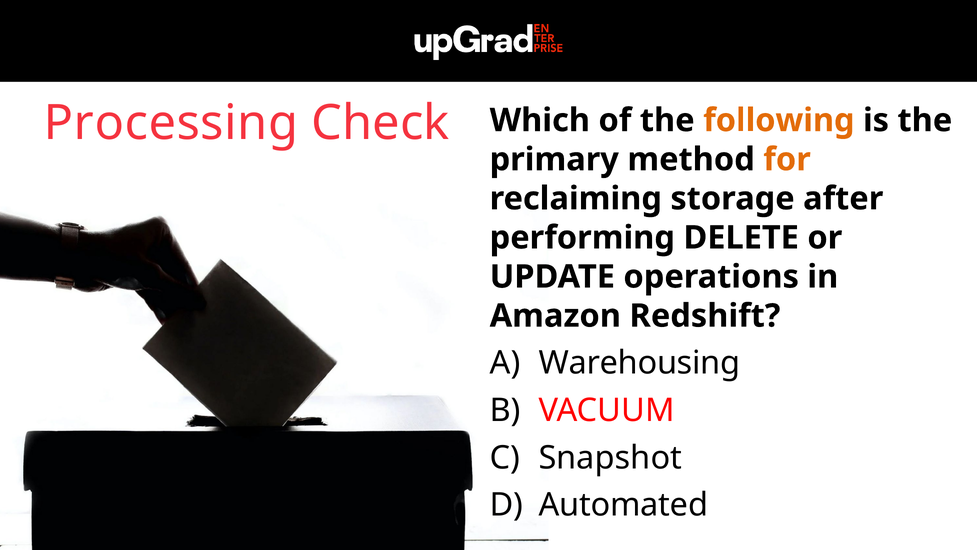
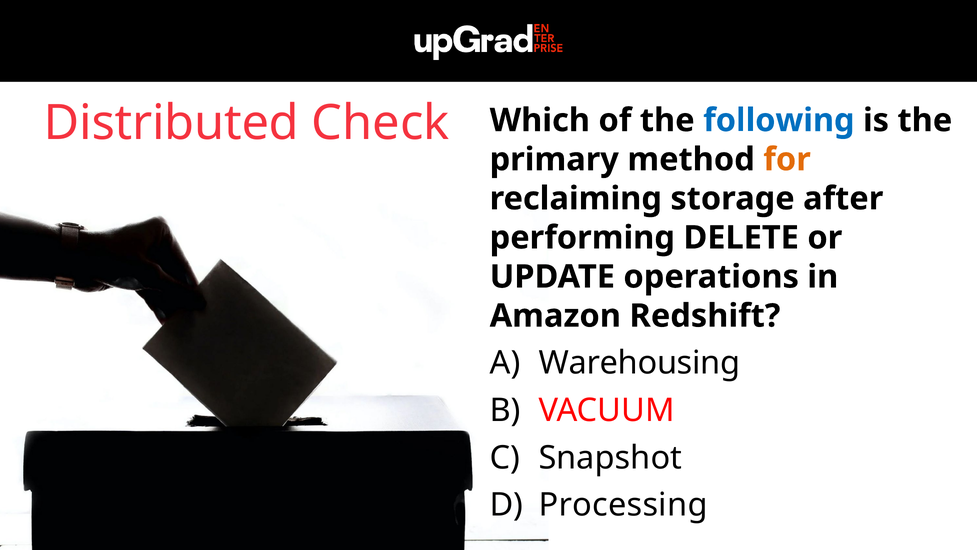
Processing: Processing -> Distributed
following colour: orange -> blue
Automated: Automated -> Processing
